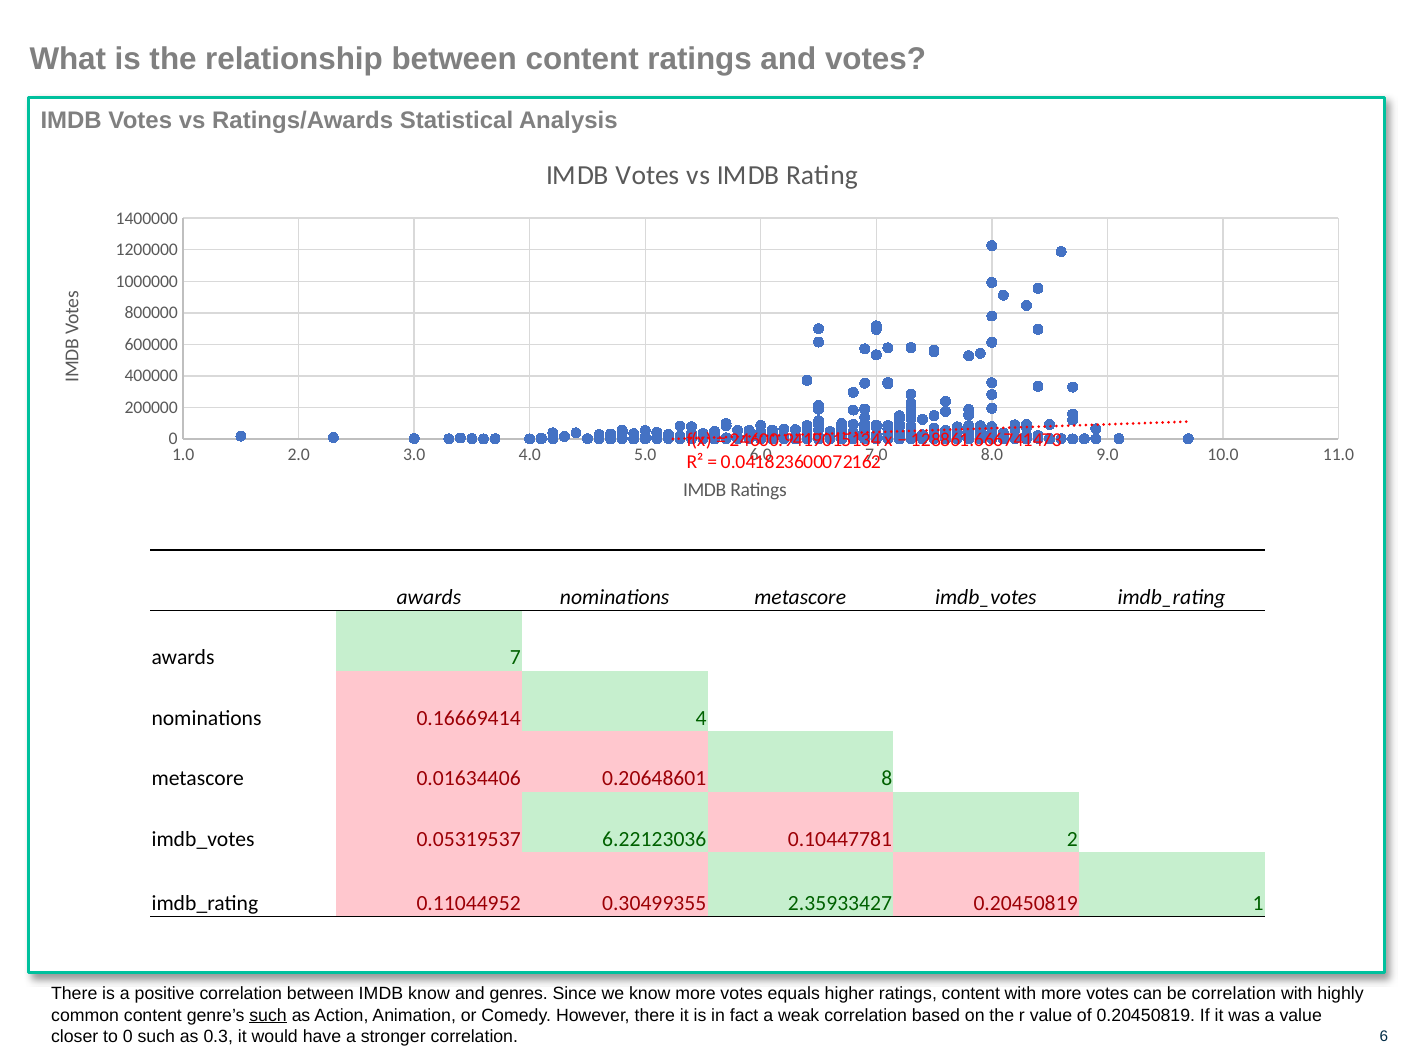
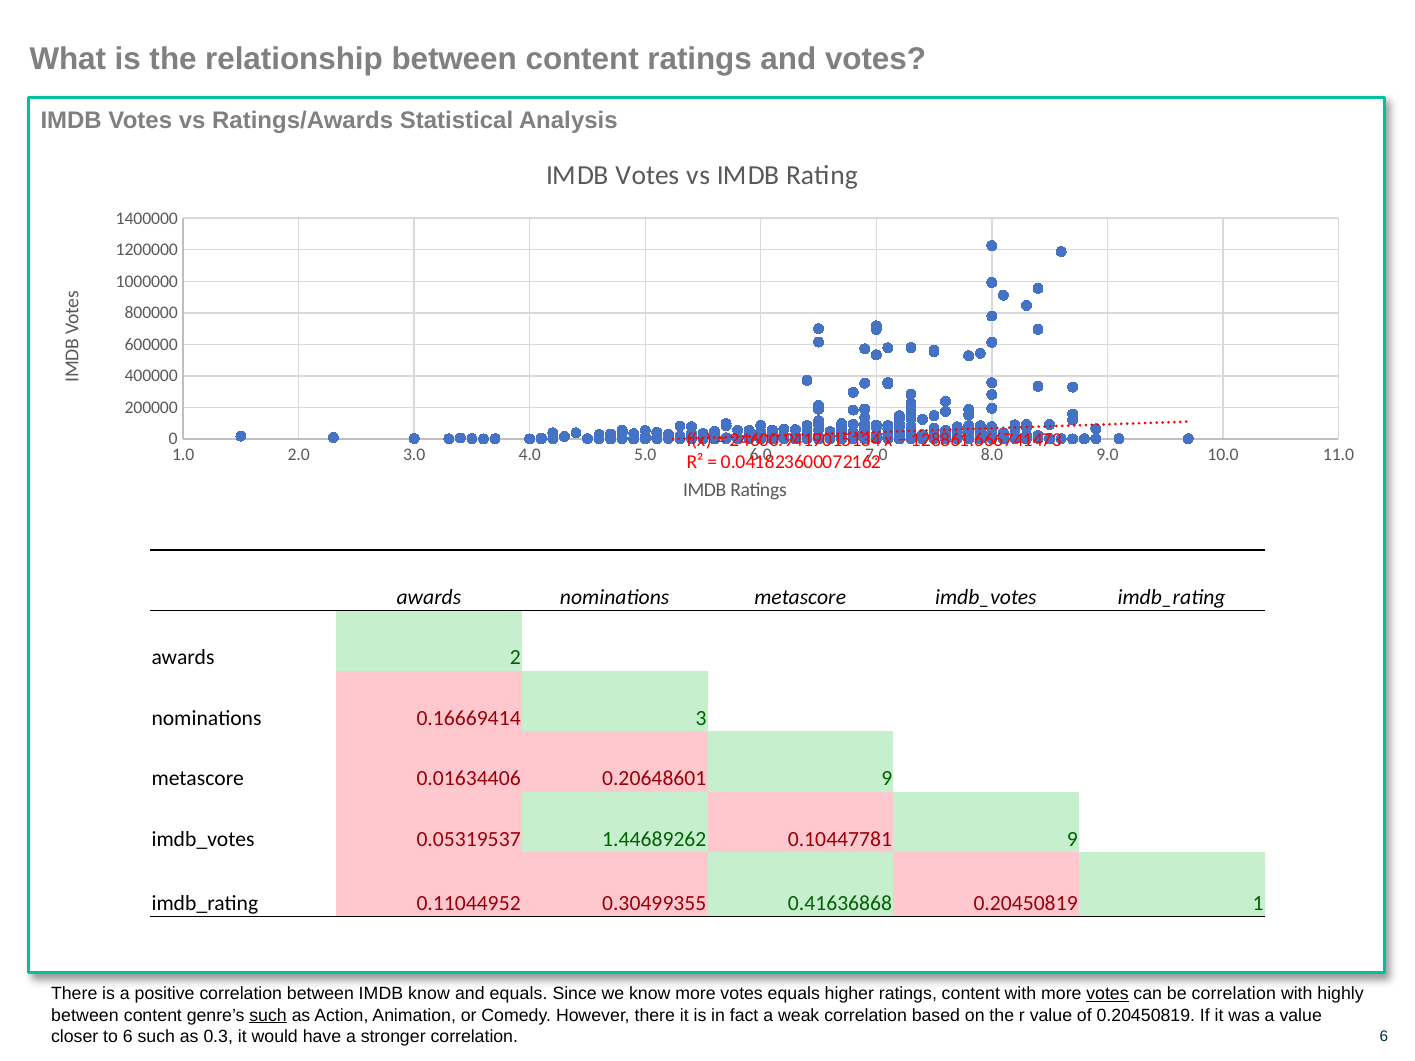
7: 7 -> 2
4: 4 -> 3
0.20648601 8: 8 -> 9
6.22123036: 6.22123036 -> 1.44689262
0.10447781 2: 2 -> 9
2.35933427: 2.35933427 -> 0.41636868
and genres: genres -> equals
votes at (1107, 994) underline: none -> present
common at (85, 1016): common -> between
to 0: 0 -> 6
